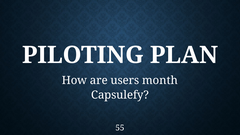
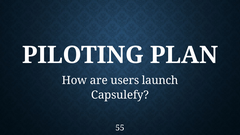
month: month -> launch
